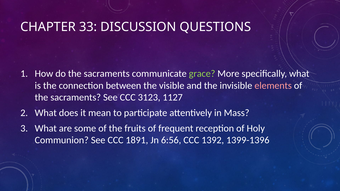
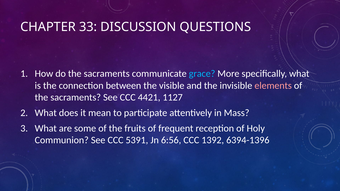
grace colour: light green -> light blue
3123: 3123 -> 4421
1891: 1891 -> 5391
1399-1396: 1399-1396 -> 6394-1396
